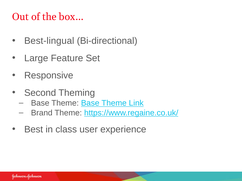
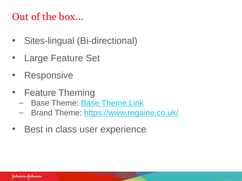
Best-lingual: Best-lingual -> Sites-lingual
Second at (40, 93): Second -> Feature
